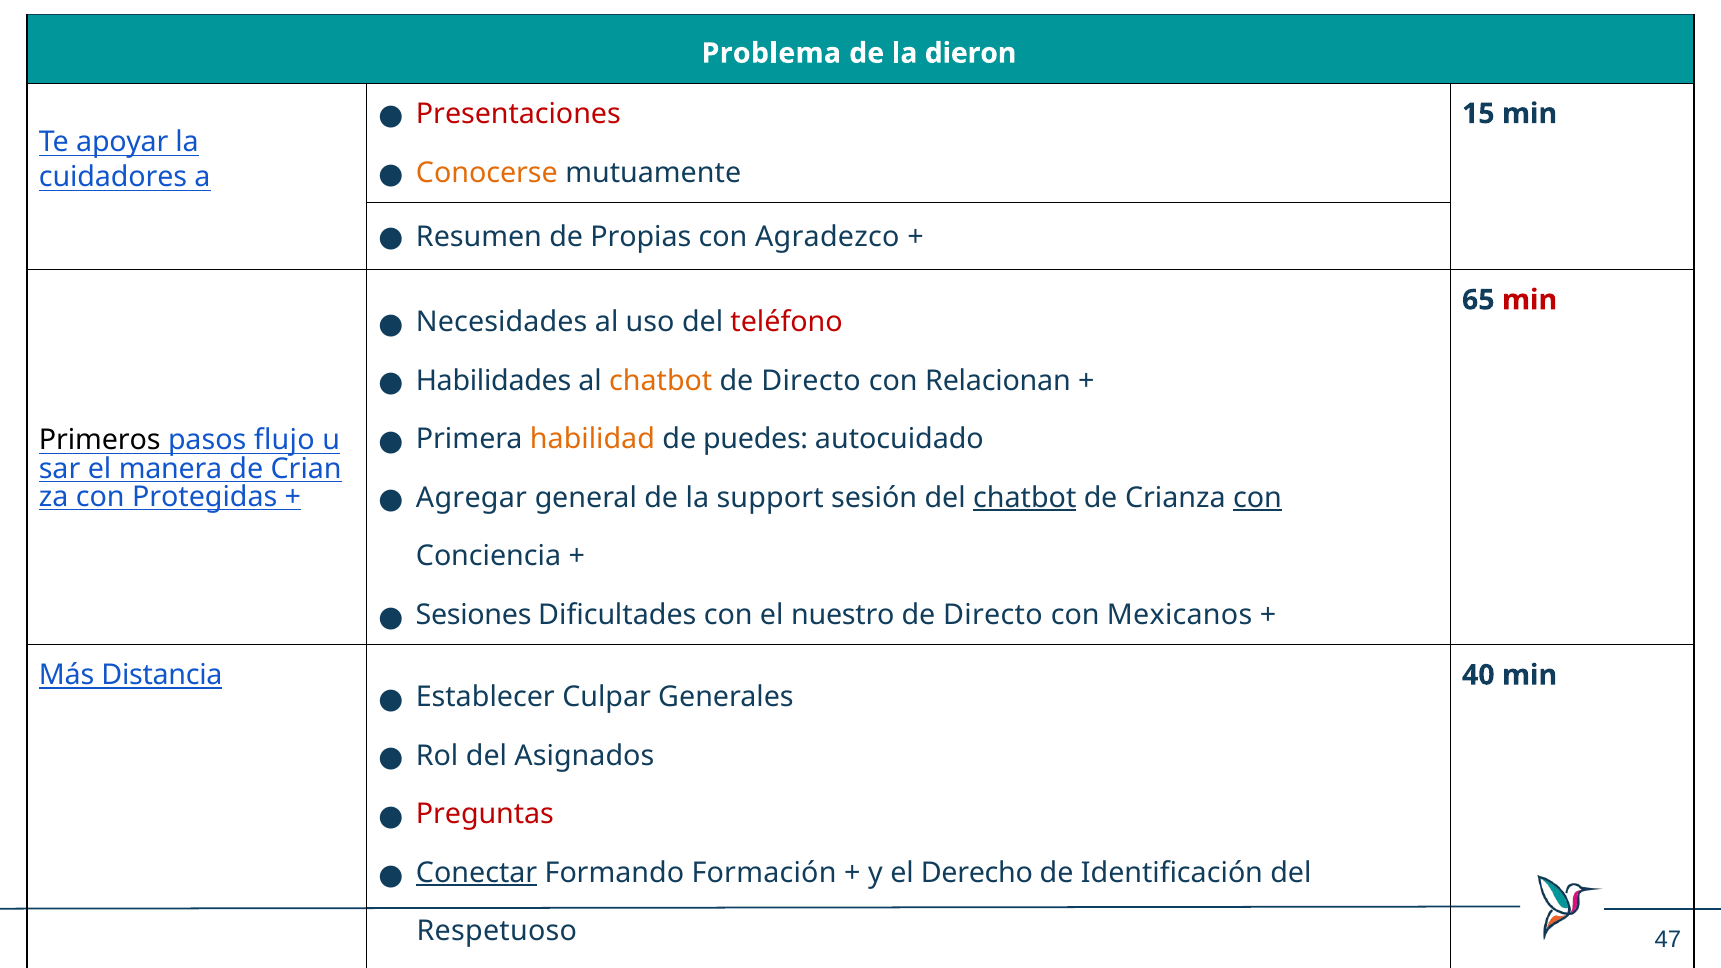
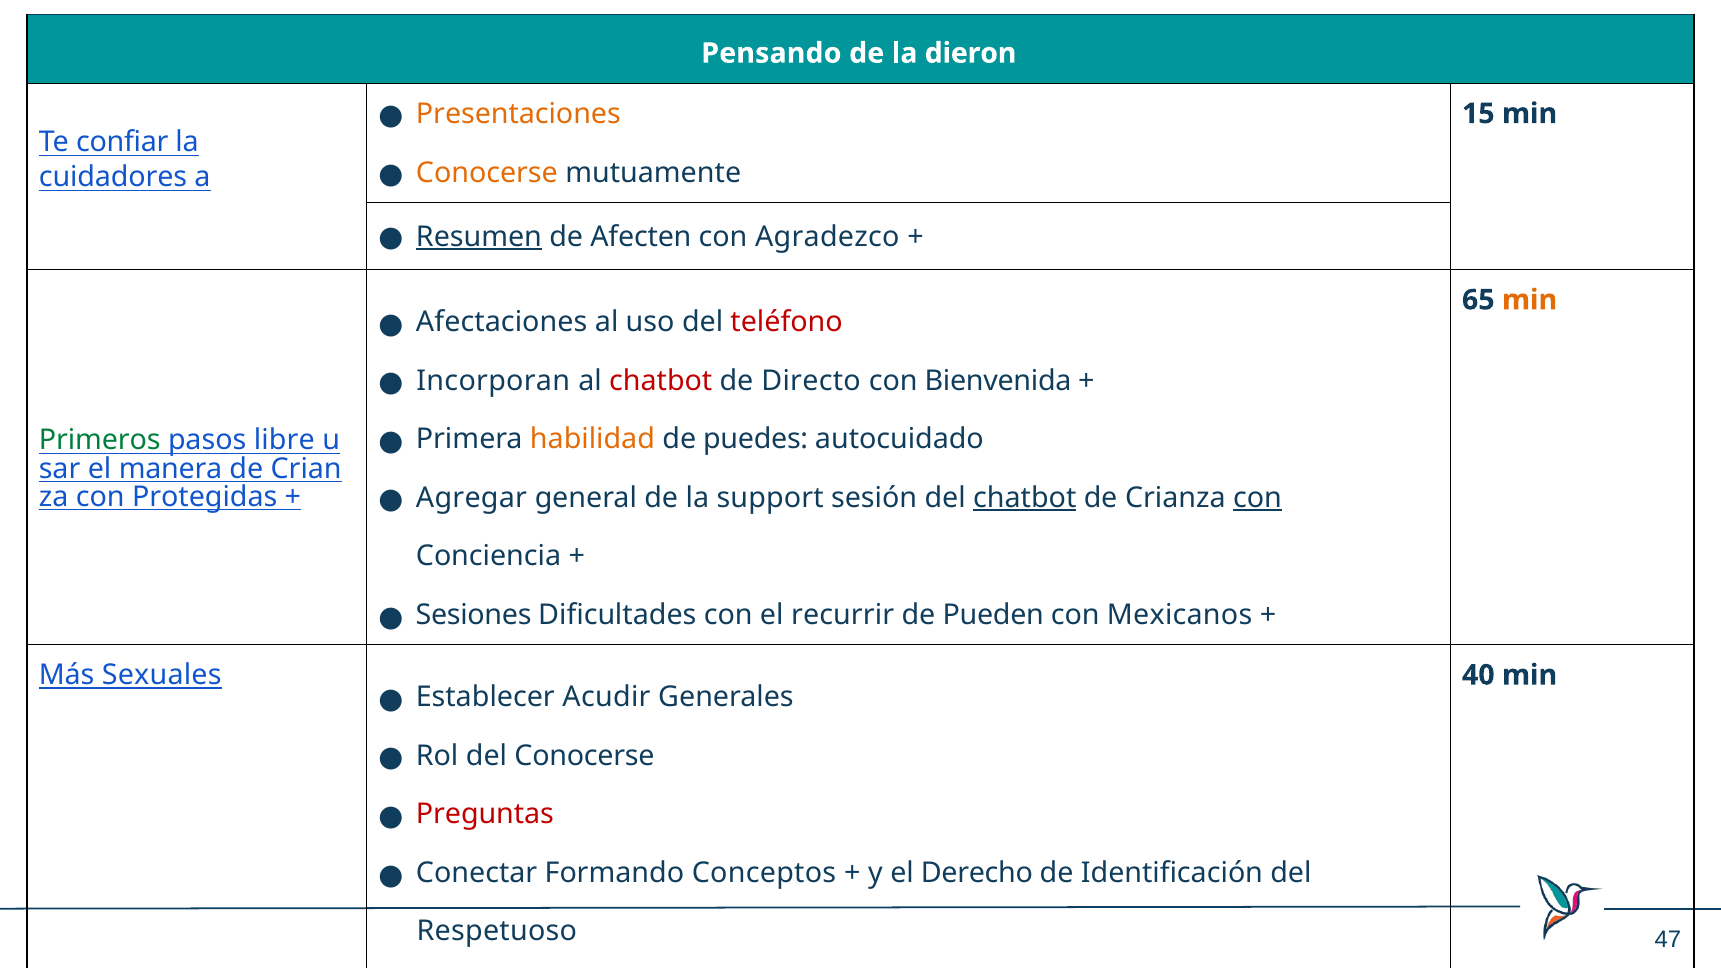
Problema: Problema -> Pensando
Presentaciones colour: red -> orange
apoyar: apoyar -> confiar
Resumen underline: none -> present
Propias: Propias -> Afecten
min at (1530, 300) colour: red -> orange
Necesidades: Necesidades -> Afectaciones
Habilidades: Habilidades -> Incorporan
chatbot at (661, 381) colour: orange -> red
Relacionan: Relacionan -> Bienvenida
Primeros colour: black -> green
flujo: flujo -> libre
nuestro: nuestro -> recurrir
Directo at (993, 615): Directo -> Pueden
Distancia: Distancia -> Sexuales
Culpar: Culpar -> Acudir
del Asignados: Asignados -> Conocerse
Conectar underline: present -> none
Formación: Formación -> Conceptos
